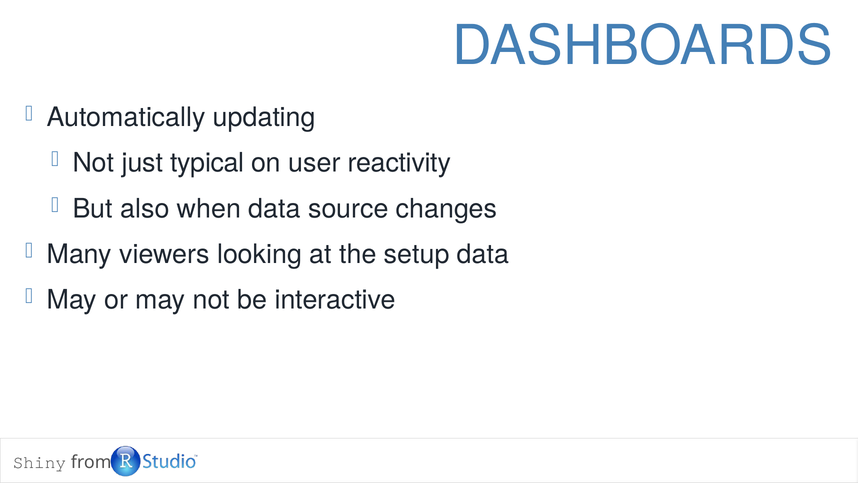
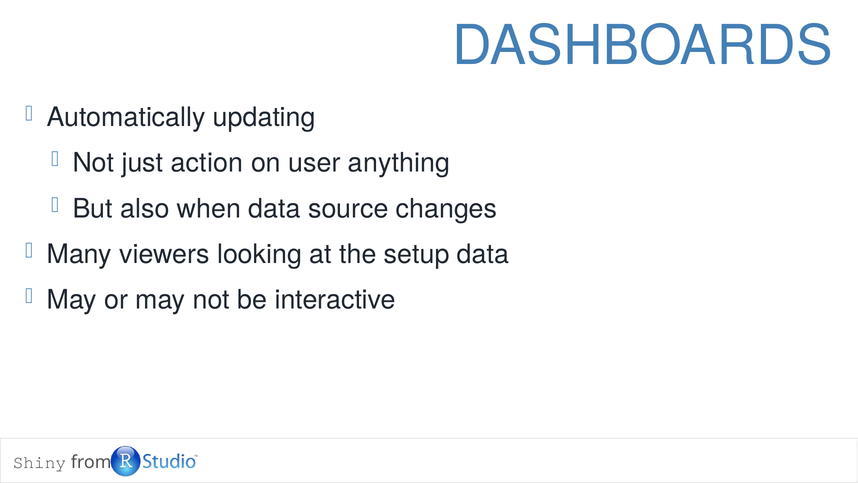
typical: typical -> action
reactivity: reactivity -> anything
